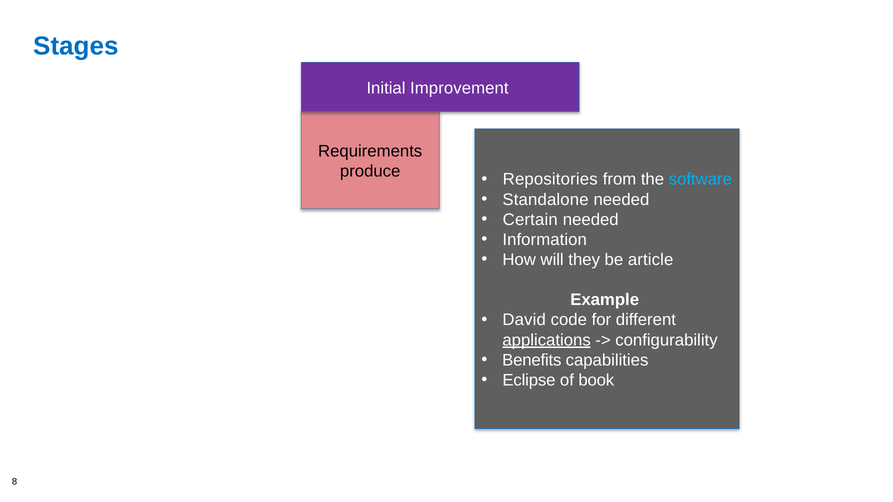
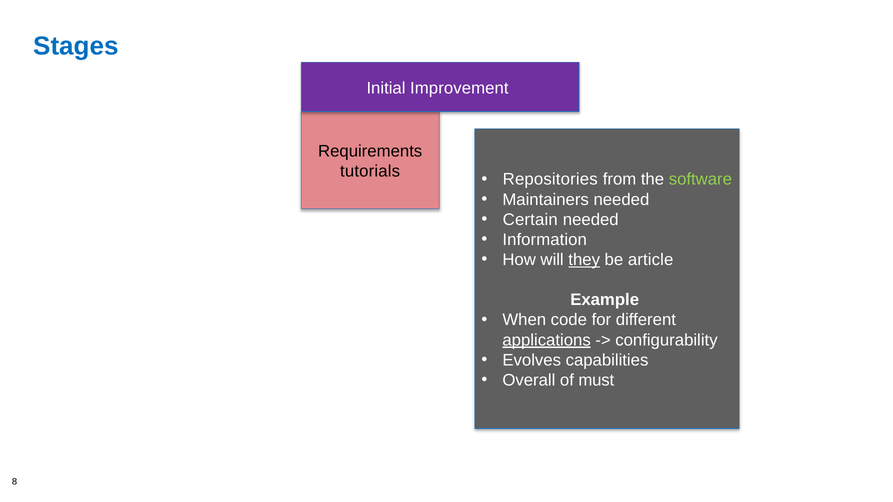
produce: produce -> tutorials
software colour: light blue -> light green
Standalone: Standalone -> Maintainers
they underline: none -> present
David: David -> When
Benefits: Benefits -> Evolves
Eclipse: Eclipse -> Overall
book: book -> must
